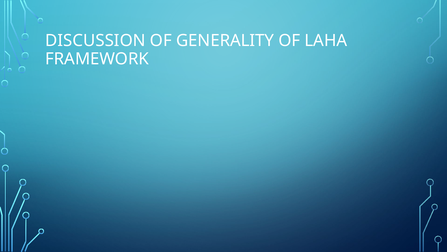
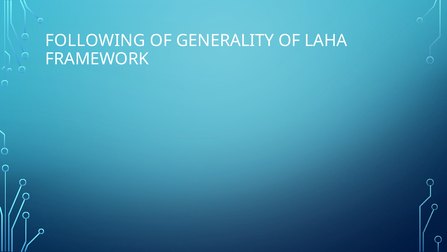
DISCUSSION: DISCUSSION -> FOLLOWING
